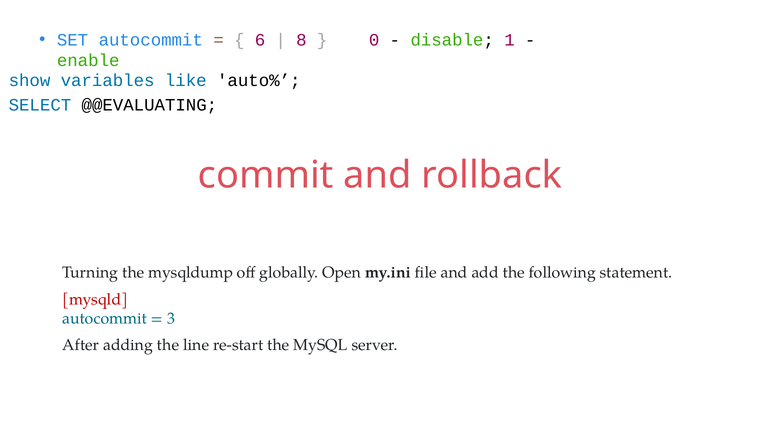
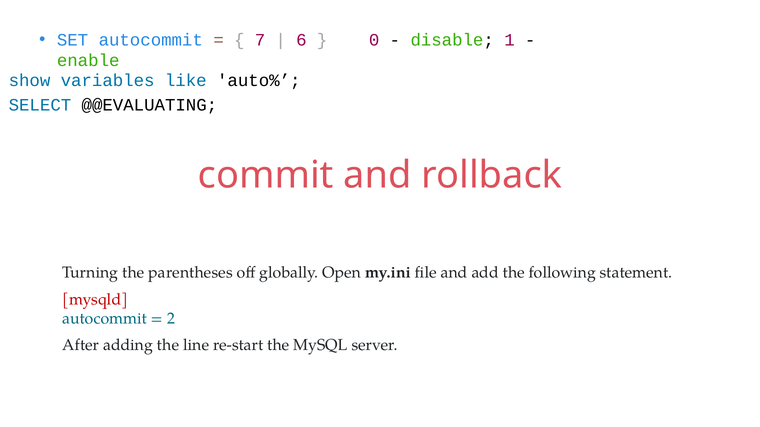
6: 6 -> 7
8: 8 -> 6
mysqldump: mysqldump -> parentheses
3: 3 -> 2
